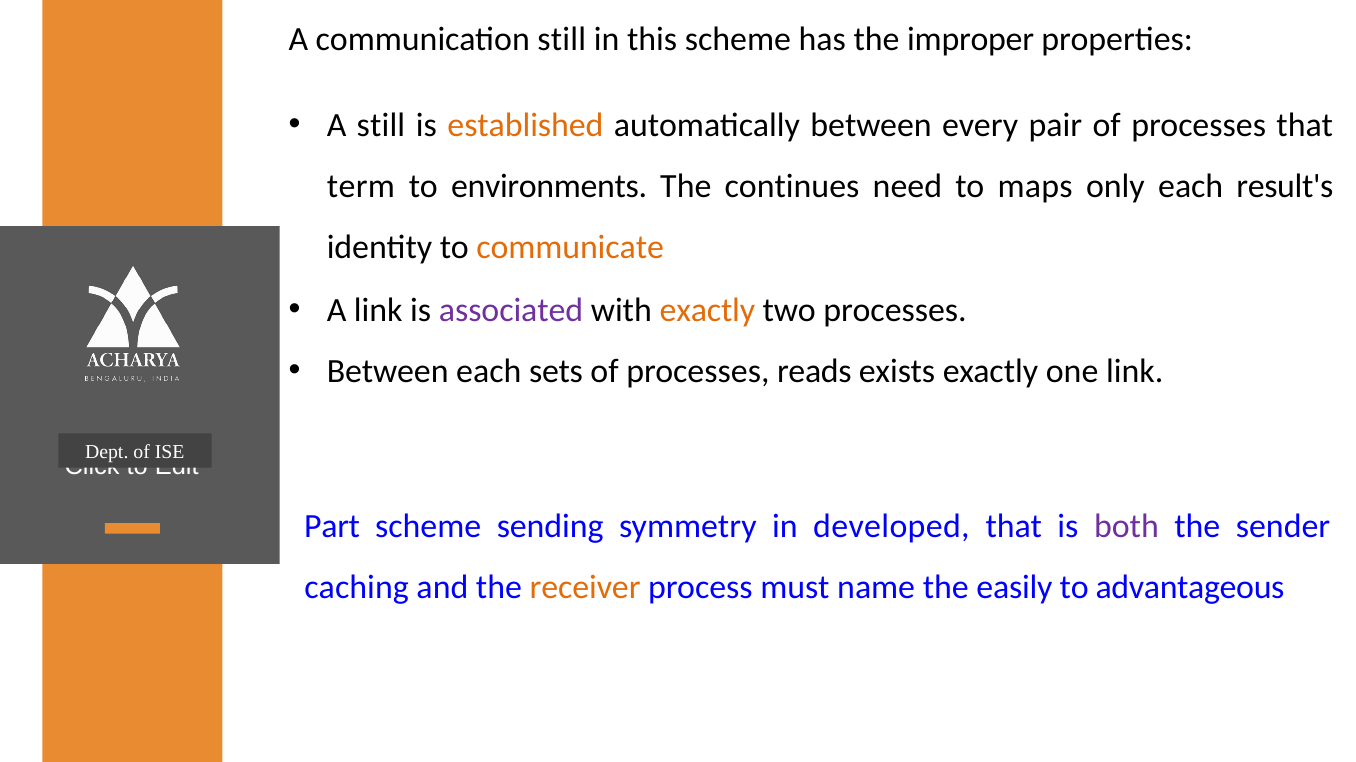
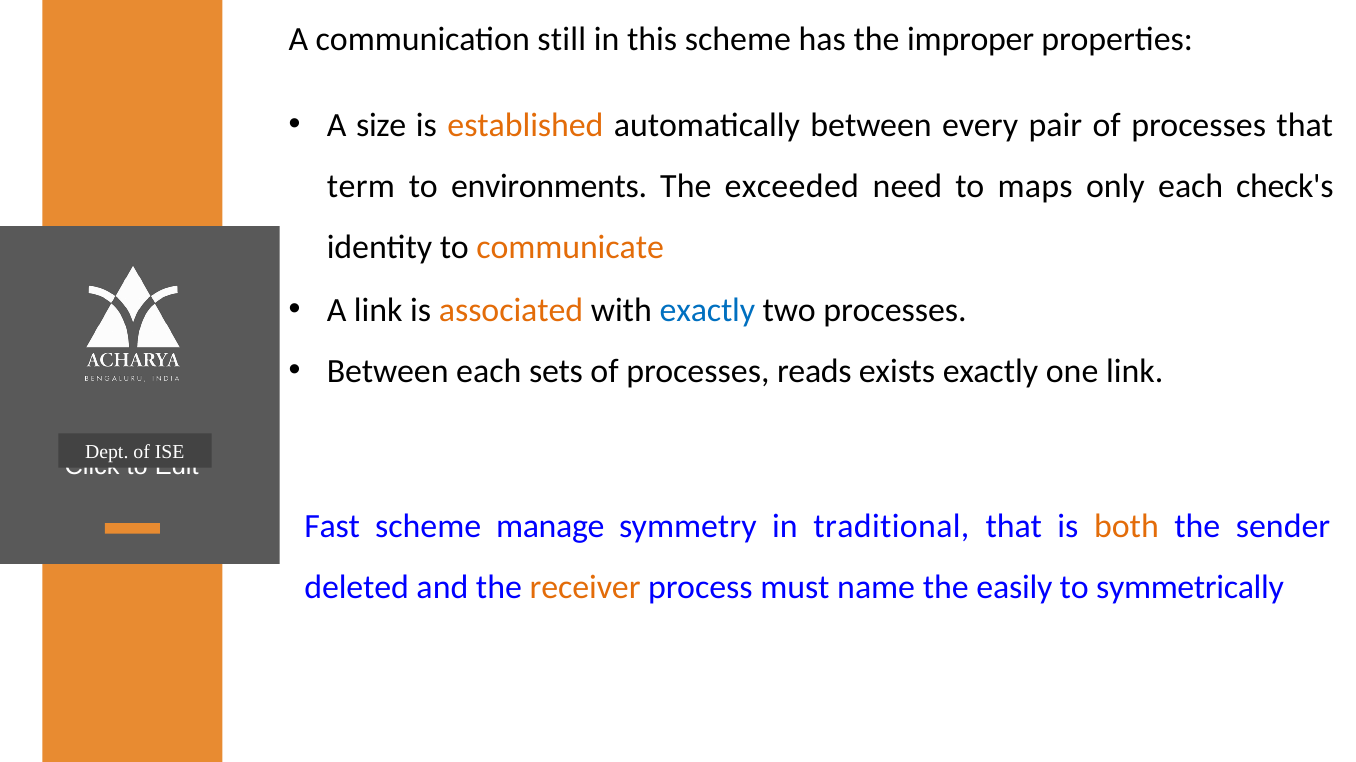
A still: still -> size
continues: continues -> exceeded
result's: result's -> check's
associated colour: purple -> orange
exactly at (707, 310) colour: orange -> blue
Part: Part -> Fast
sending: sending -> manage
developed: developed -> traditional
both colour: purple -> orange
caching: caching -> deleted
advantageous: advantageous -> symmetrically
